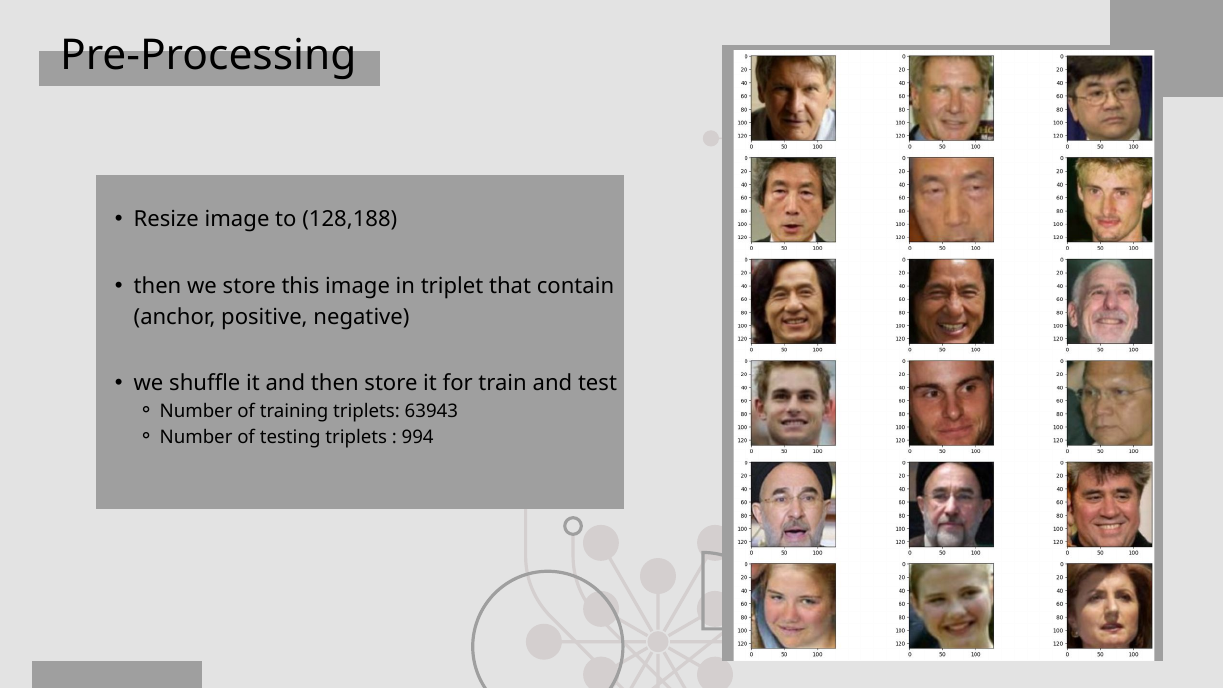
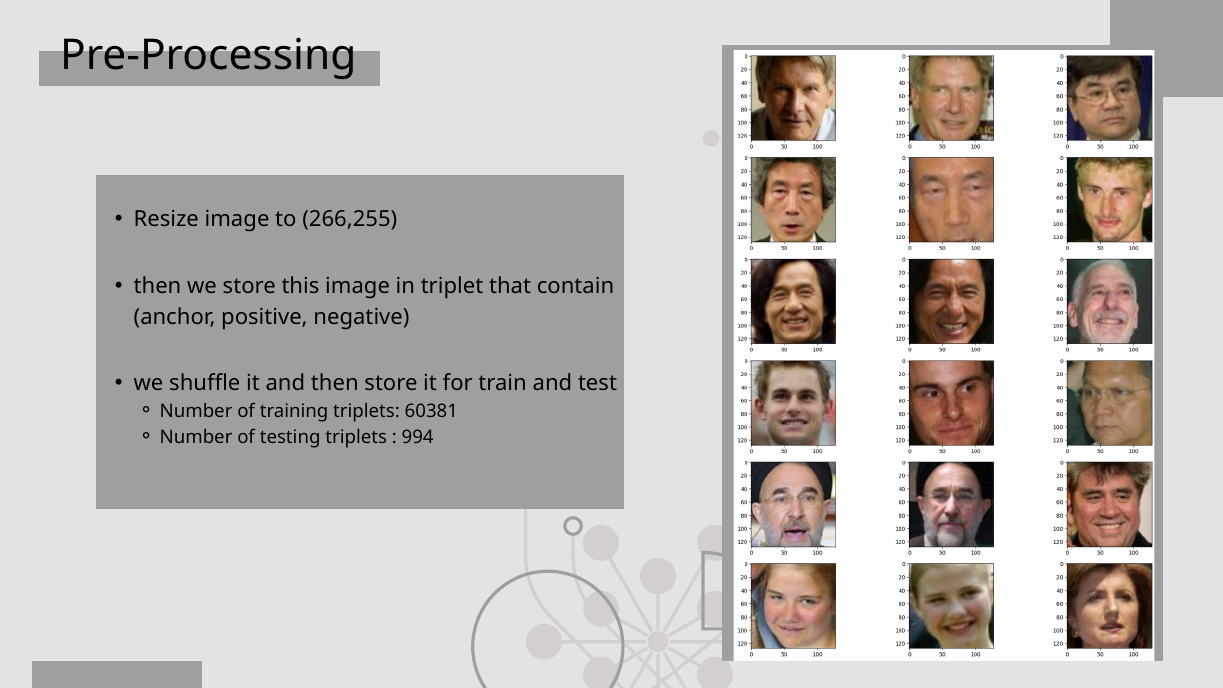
128,188: 128,188 -> 266,255
63943: 63943 -> 60381
